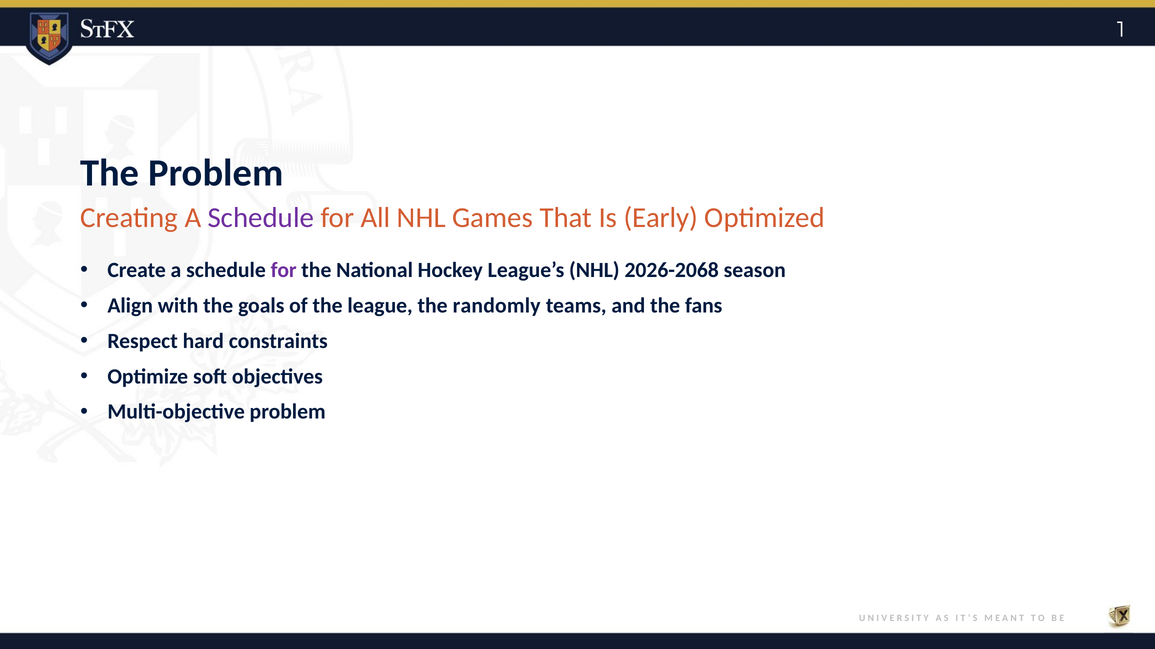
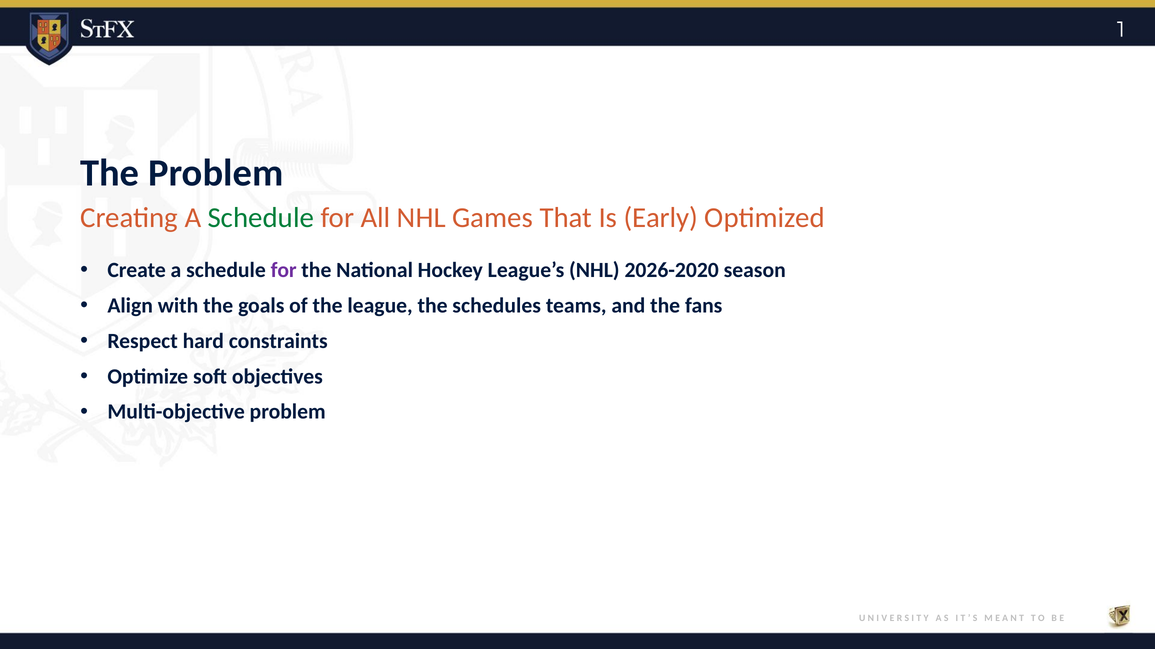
Schedule at (261, 218) colour: purple -> green
2026-2068: 2026-2068 -> 2026-2020
randomly: randomly -> schedules
